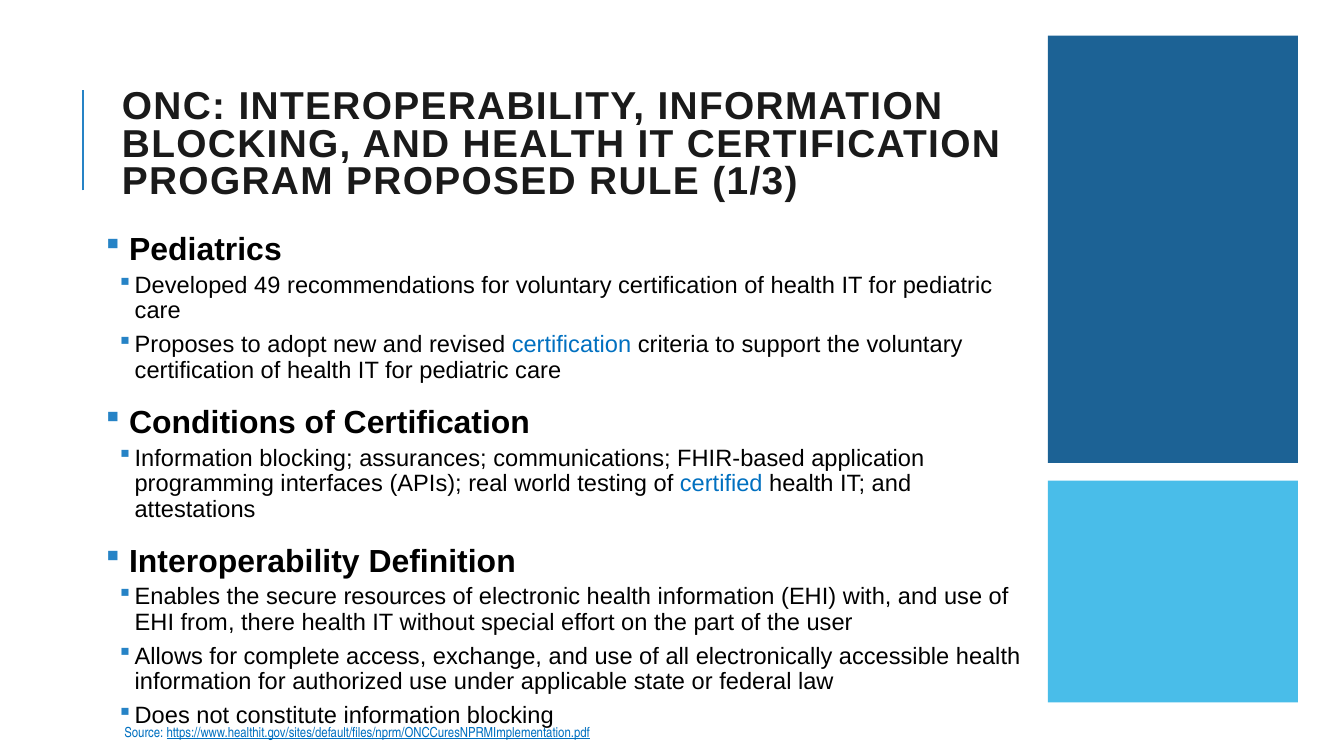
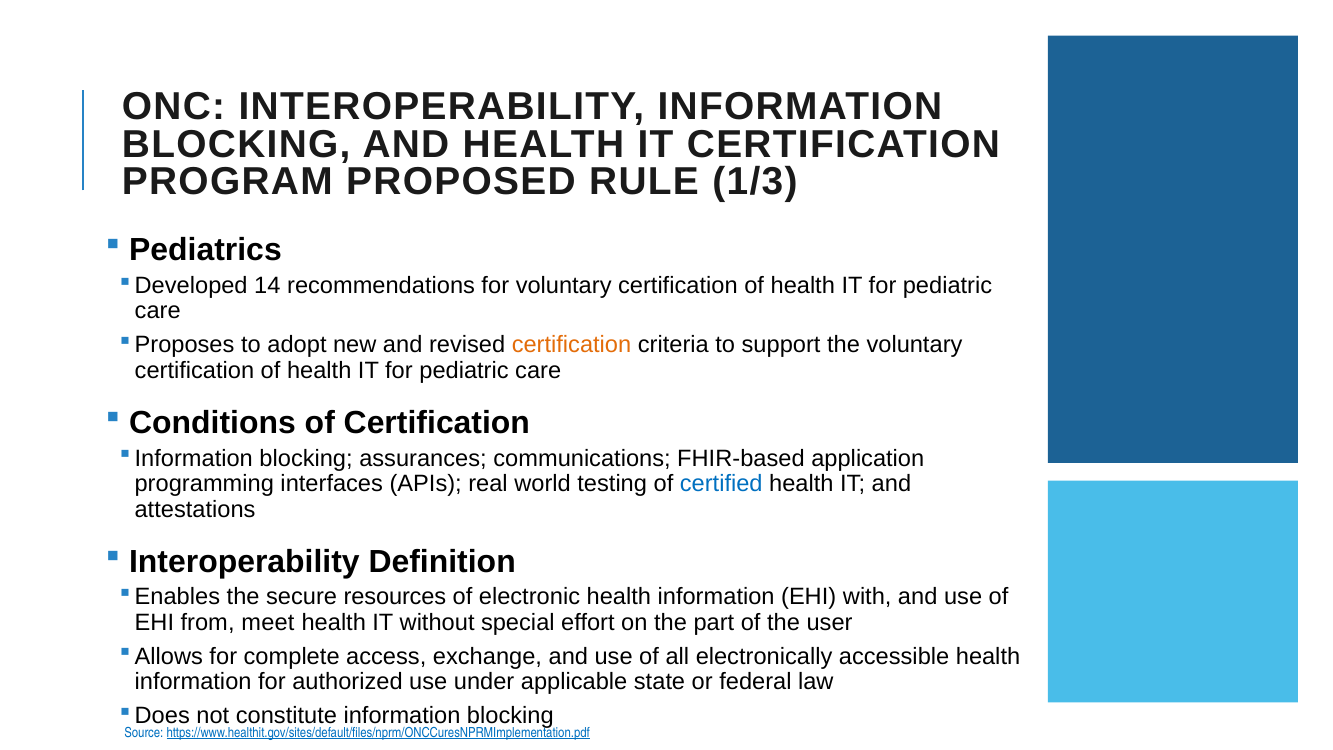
49: 49 -> 14
certification at (572, 345) colour: blue -> orange
there: there -> meet
